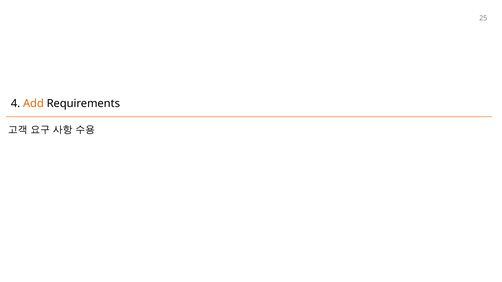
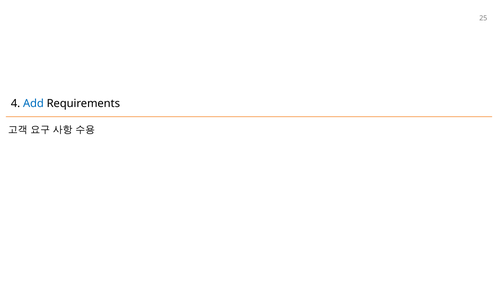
Add colour: orange -> blue
